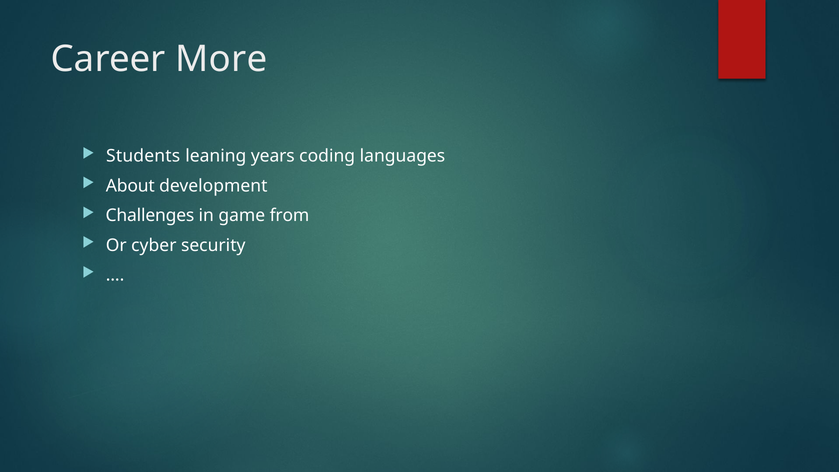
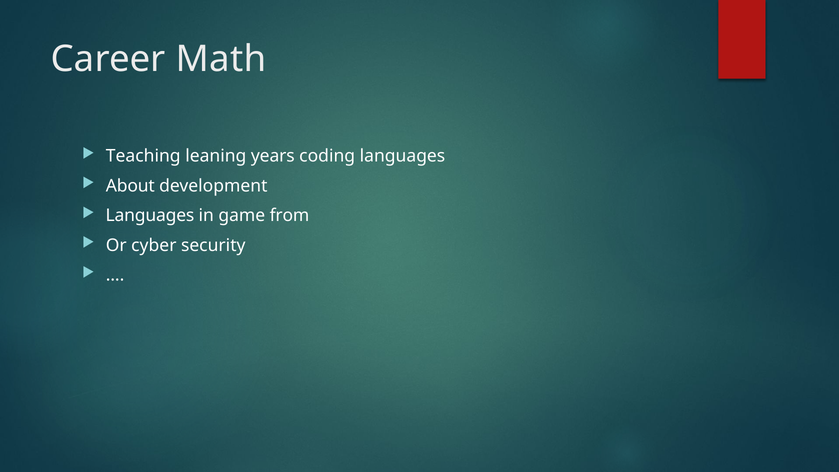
More: More -> Math
Students: Students -> Teaching
Challenges at (150, 216): Challenges -> Languages
